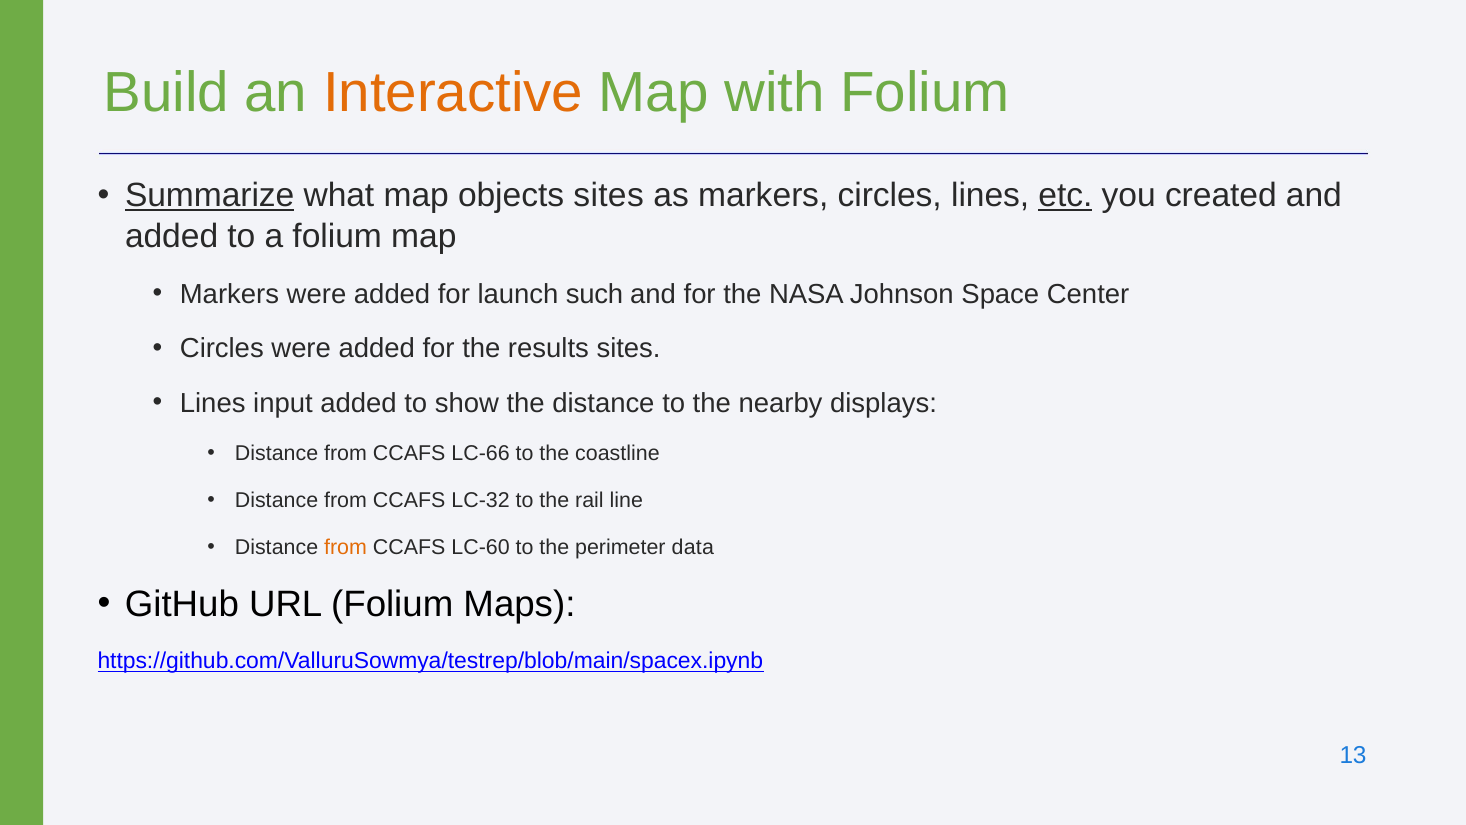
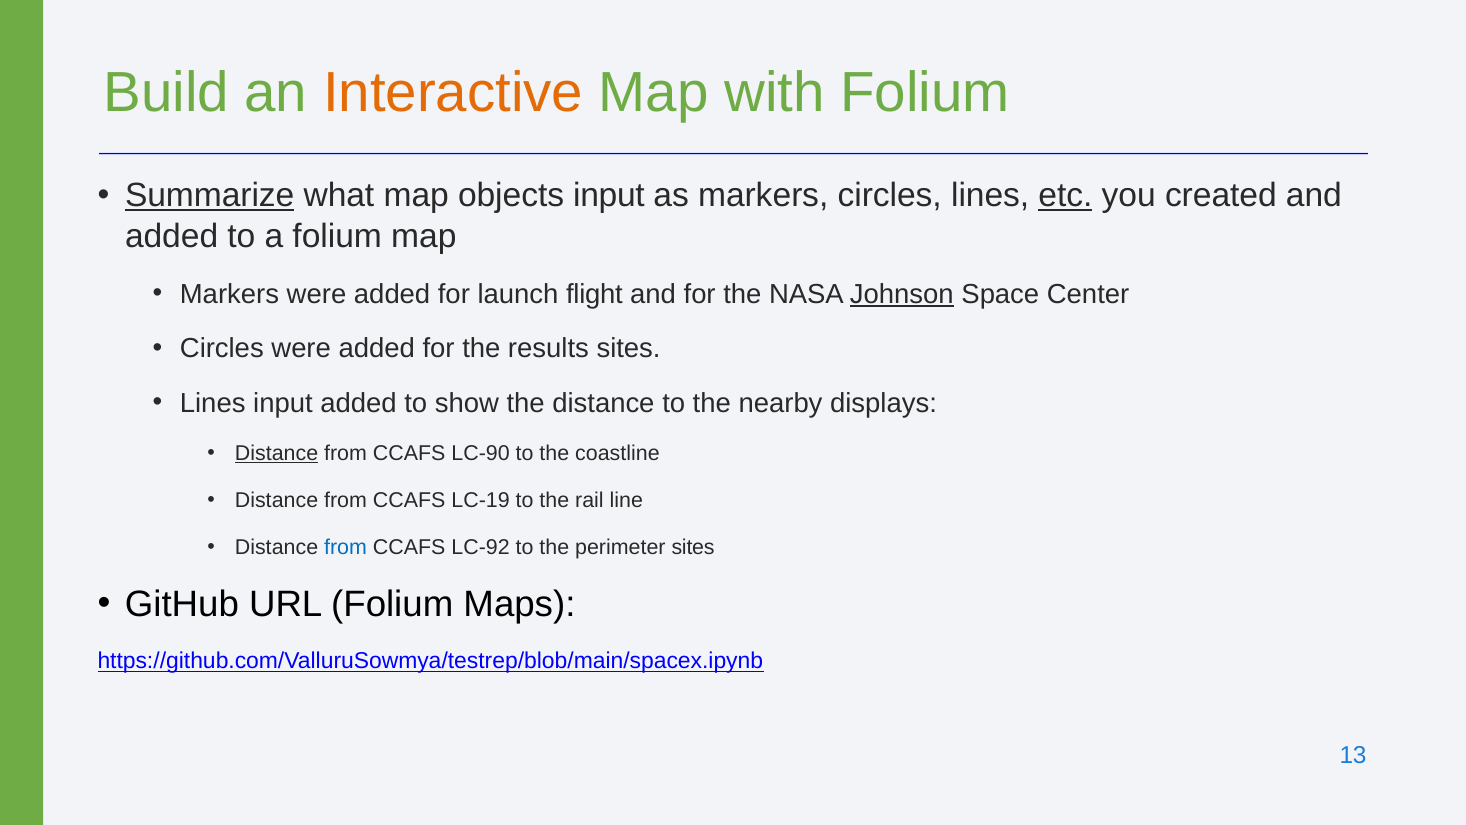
objects sites: sites -> input
such: such -> flight
Johnson underline: none -> present
Distance at (277, 453) underline: none -> present
LC-66: LC-66 -> LC-90
LC-32: LC-32 -> LC-19
from at (346, 547) colour: orange -> blue
LC-60: LC-60 -> LC-92
perimeter data: data -> sites
